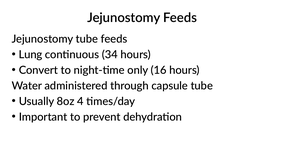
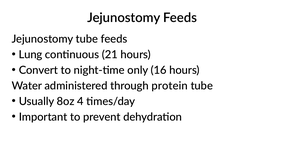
34: 34 -> 21
capsule: capsule -> protein
